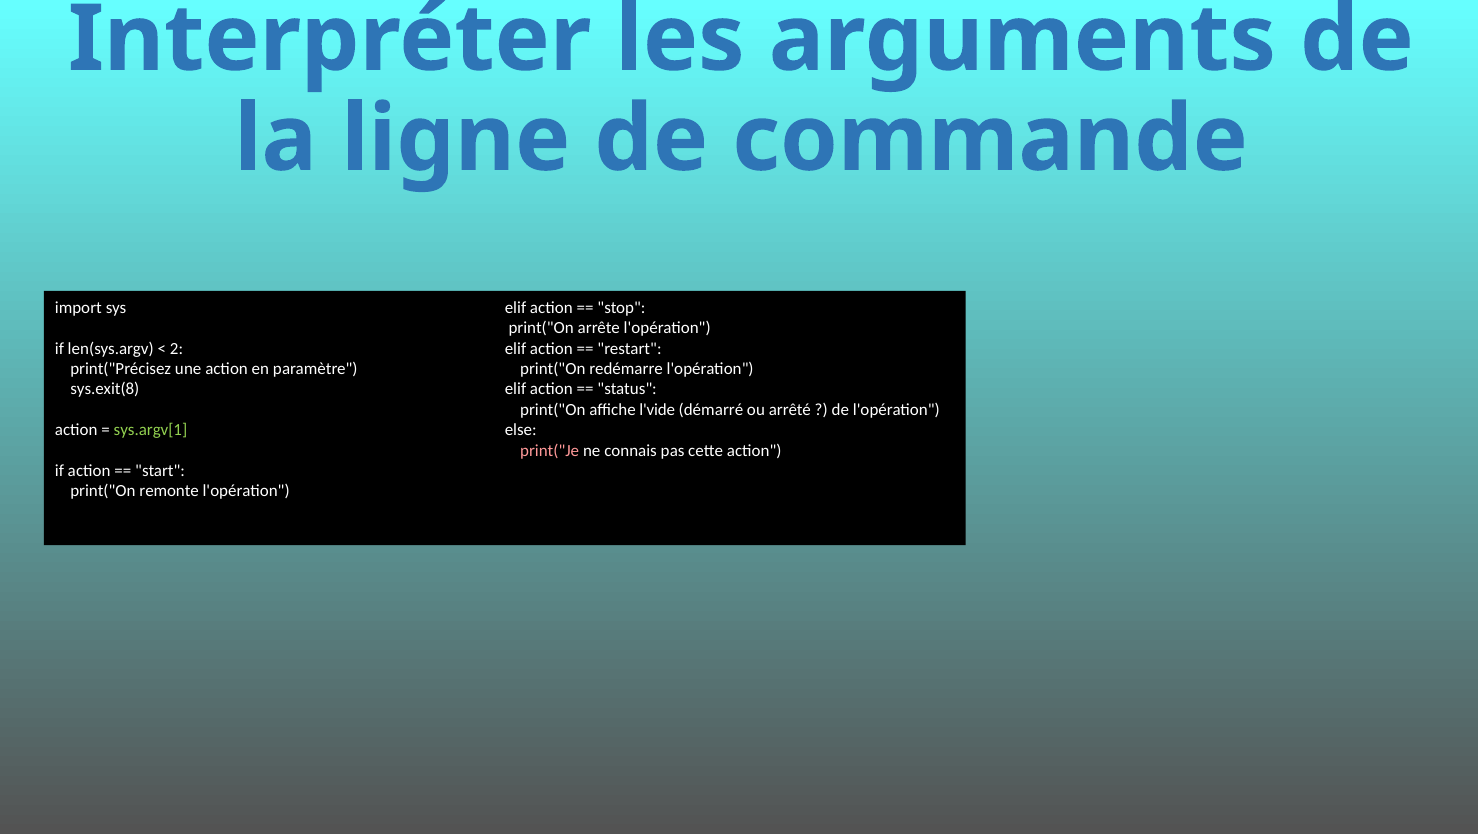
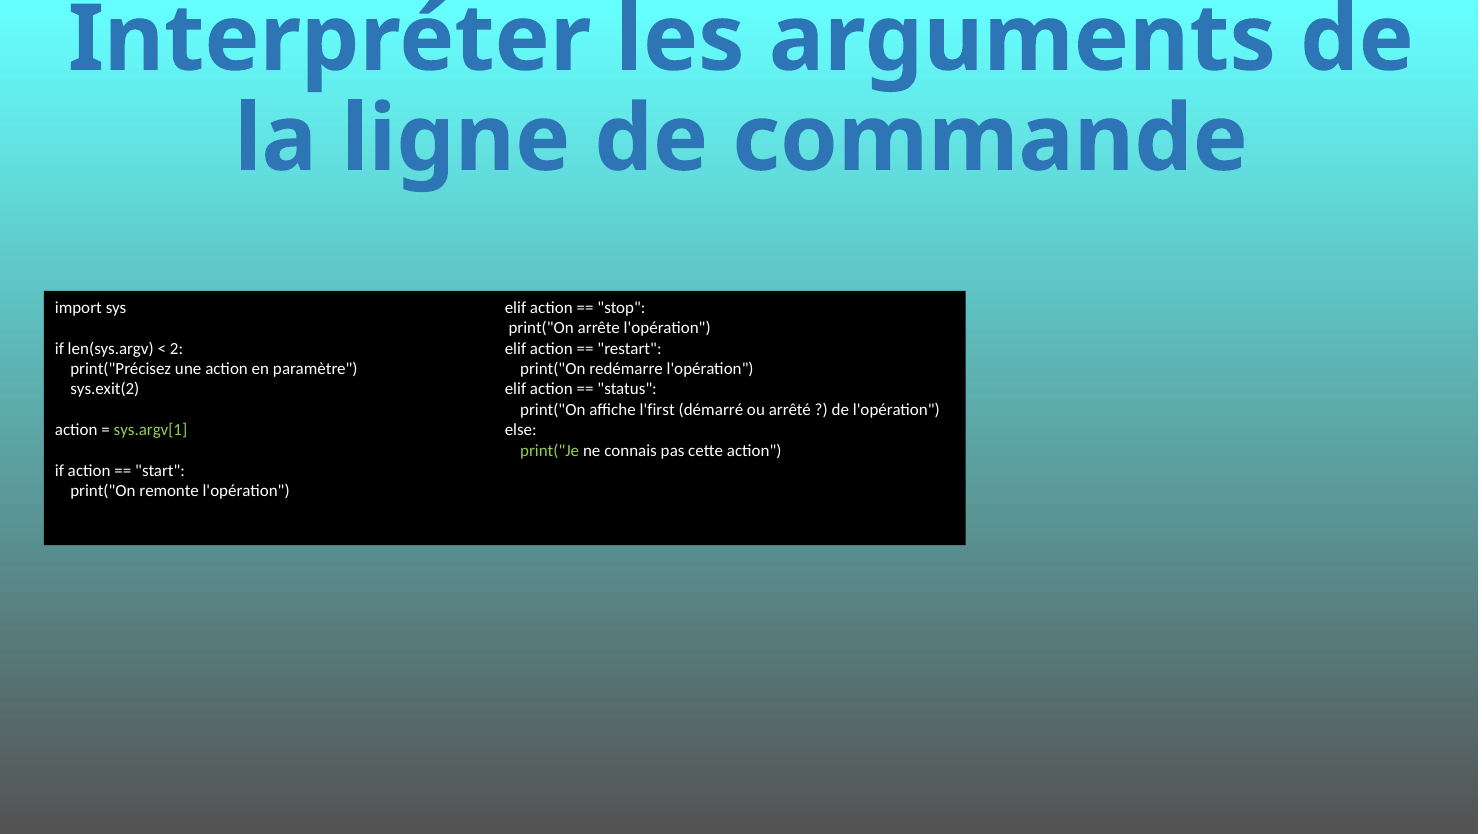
sys.exit(8: sys.exit(8 -> sys.exit(2
l'vide: l'vide -> l'first
print("Je colour: pink -> light green
